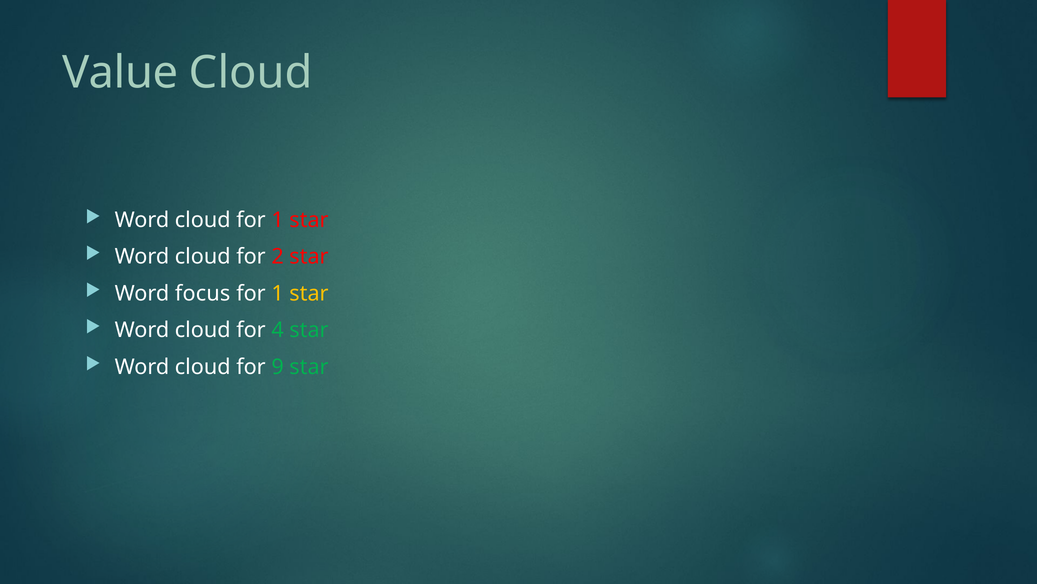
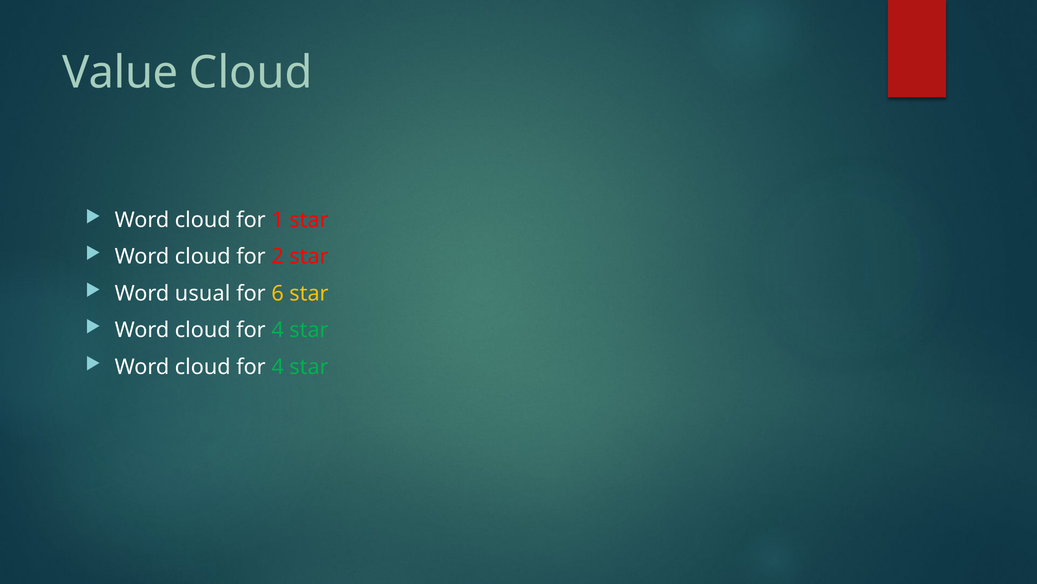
focus: focus -> usual
1 at (278, 293): 1 -> 6
9 at (278, 367): 9 -> 4
